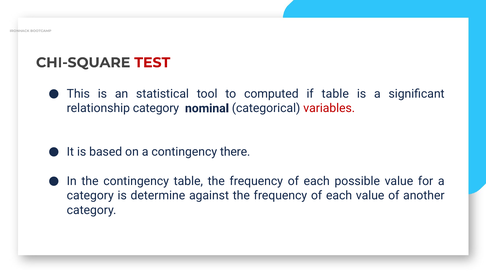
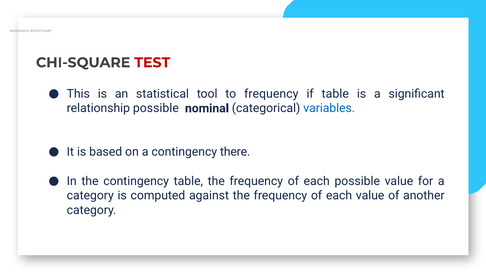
to computed: computed -> frequency
relationship category: category -> possible
variables colour: red -> blue
determine: determine -> computed
